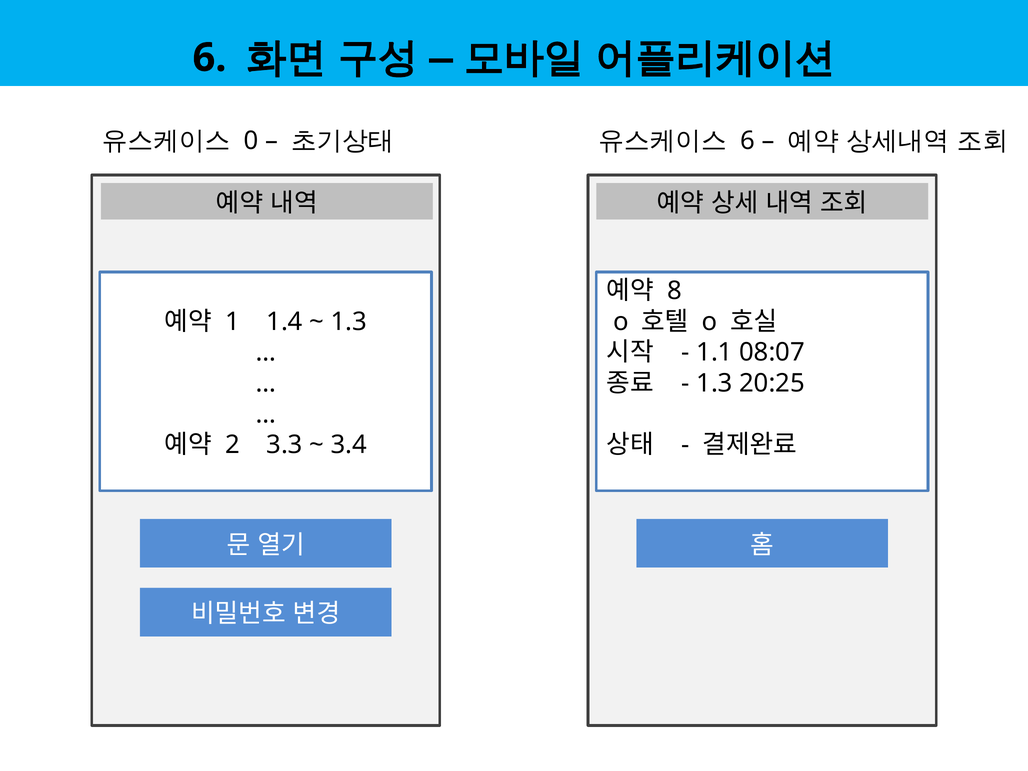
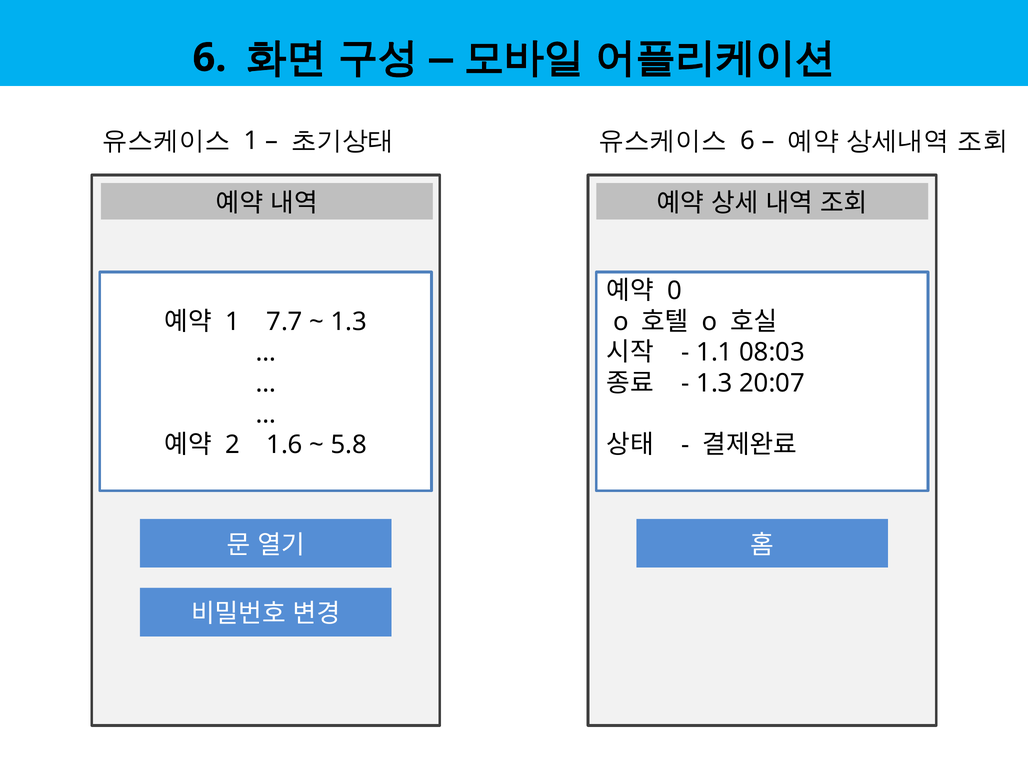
0 at (251, 141): 0 -> 1
8: 8 -> 0
1.4: 1.4 -> 7.7
08:07: 08:07 -> 08:03
20:25: 20:25 -> 20:07
3.3: 3.3 -> 1.6
3.4: 3.4 -> 5.8
